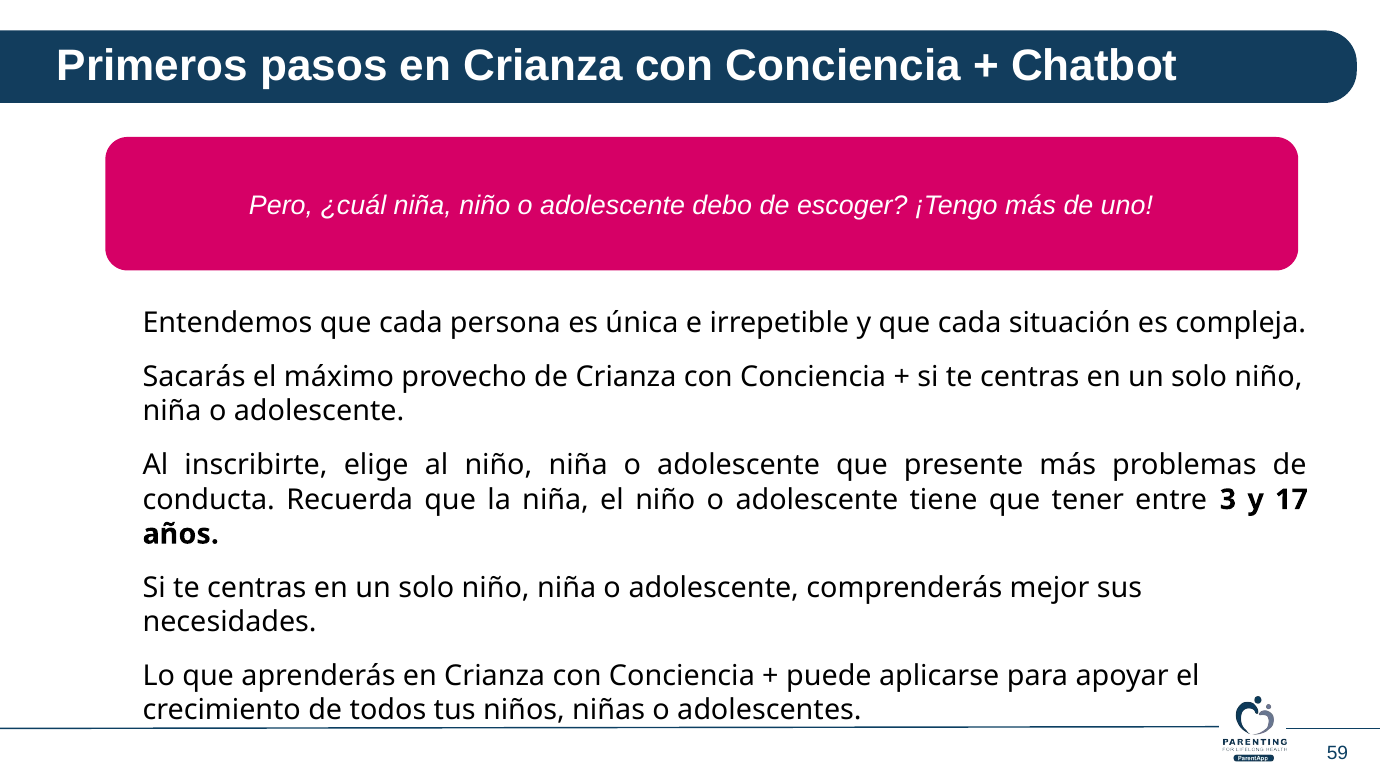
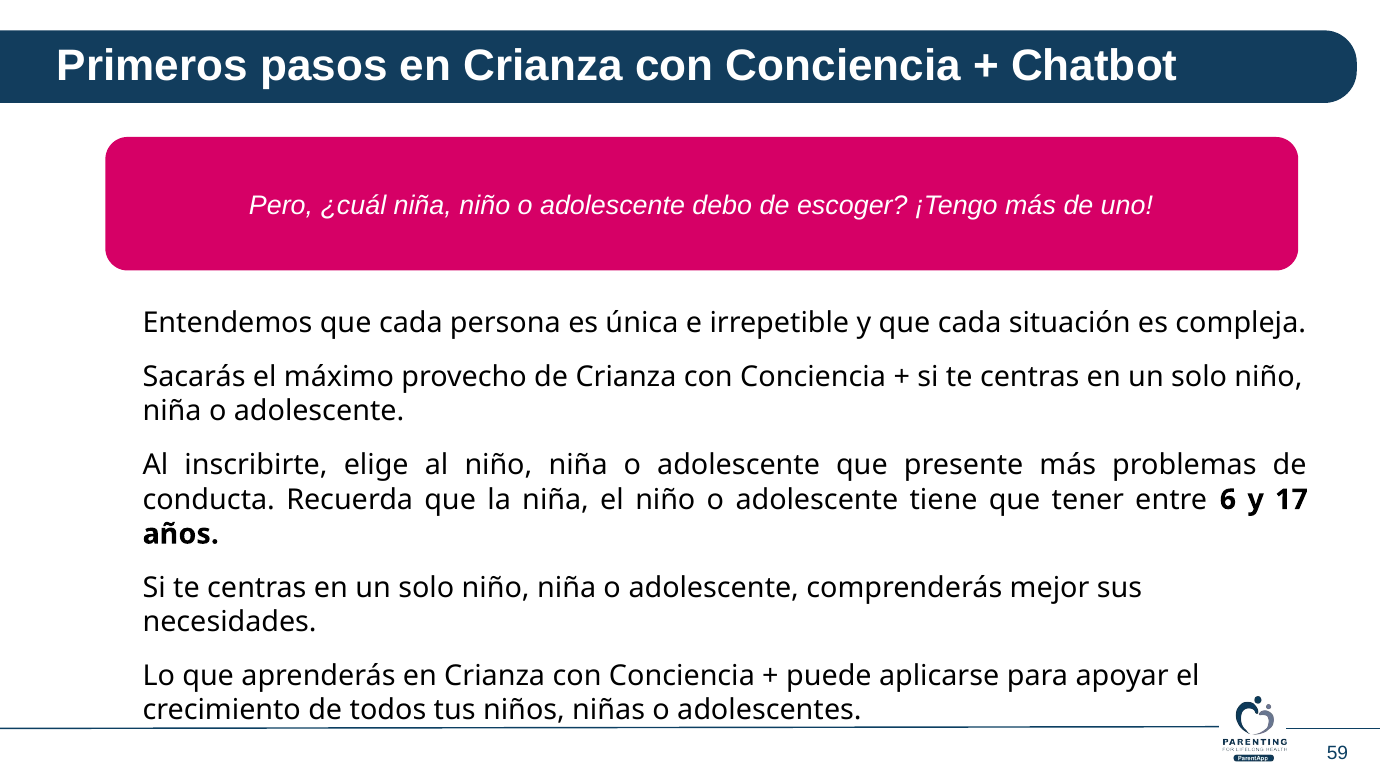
3: 3 -> 6
